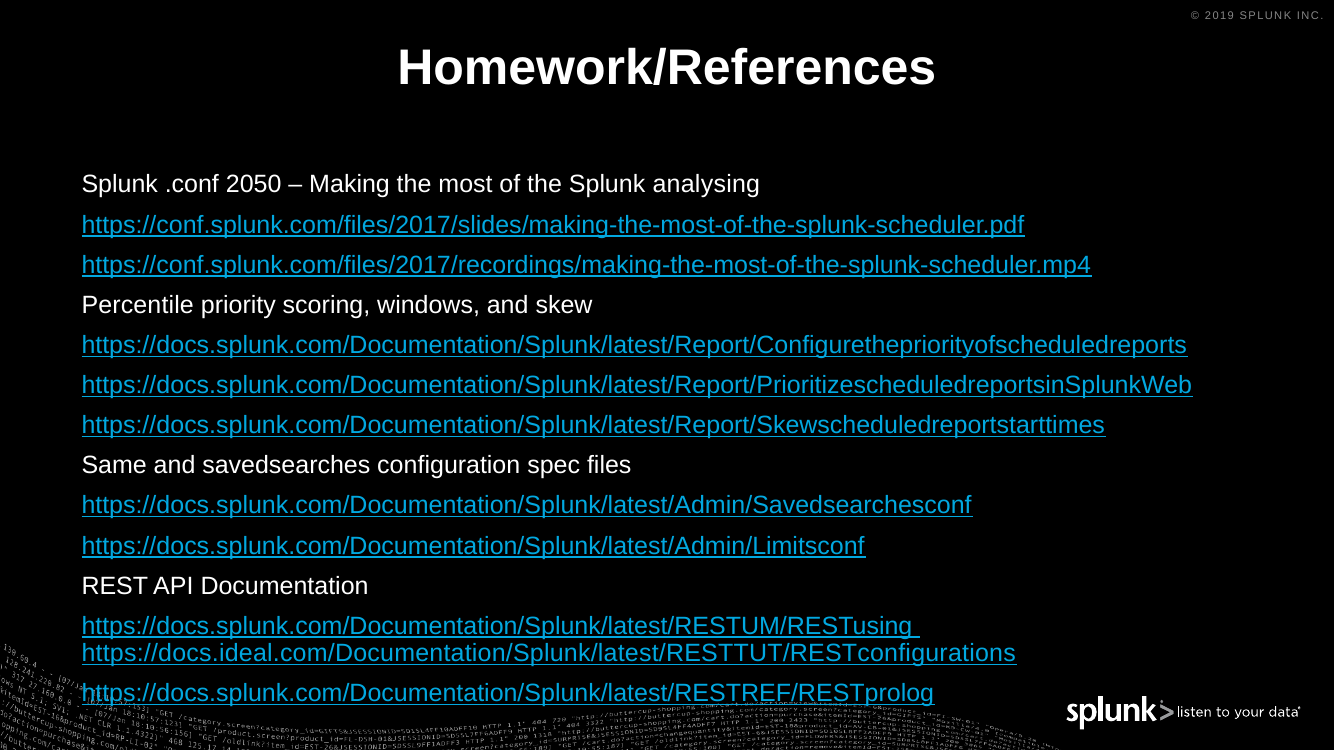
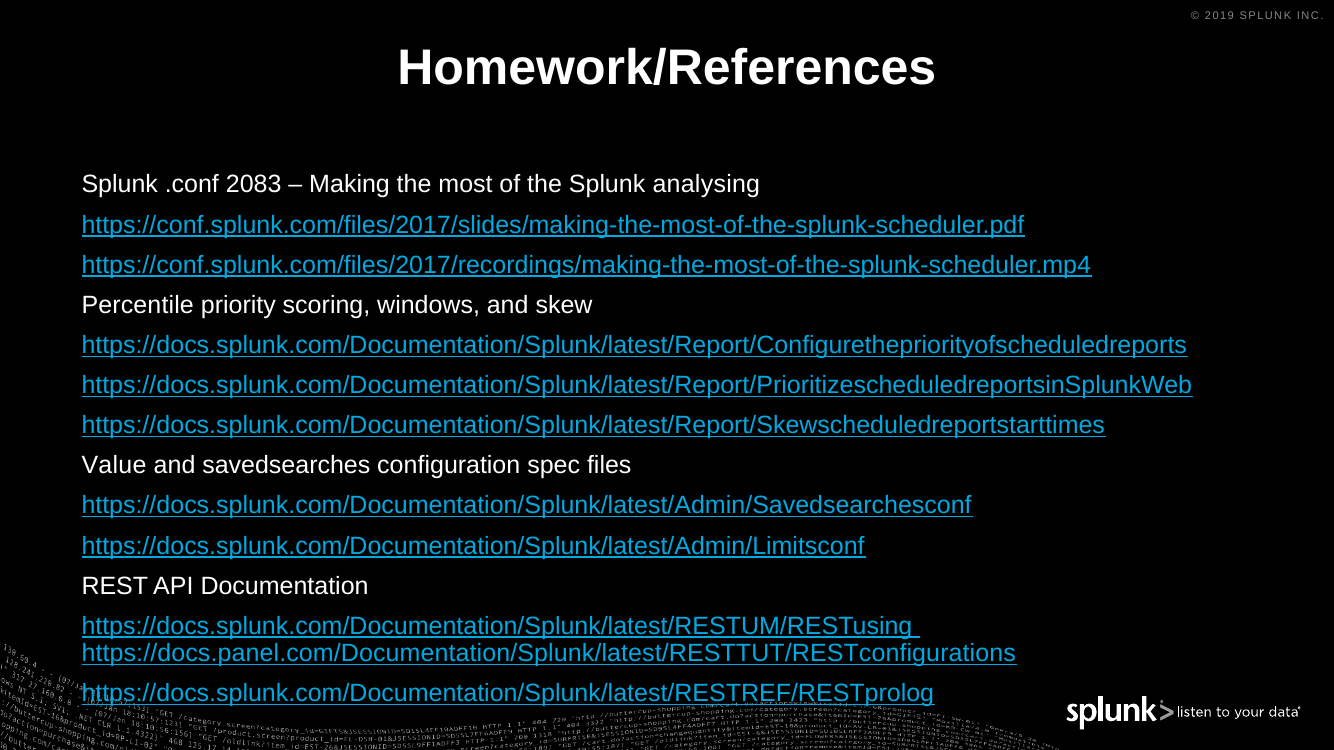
2050: 2050 -> 2083
Same: Same -> Value
https://docs.ideal.com/Documentation/Splunk/latest/RESTTUT/RESTconfigurations: https://docs.ideal.com/Documentation/Splunk/latest/RESTTUT/RESTconfigurations -> https://docs.panel.com/Documentation/Splunk/latest/RESTTUT/RESTconfigurations
